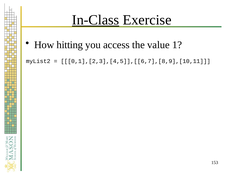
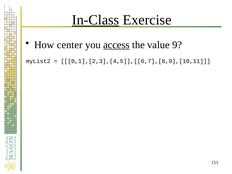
hitting: hitting -> center
access underline: none -> present
1: 1 -> 9
